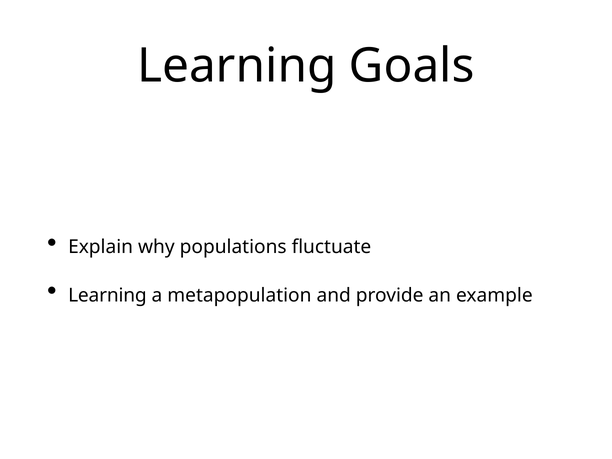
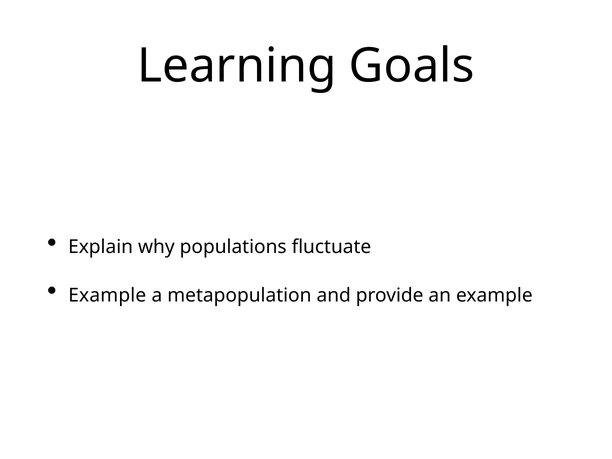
Learning at (107, 295): Learning -> Example
